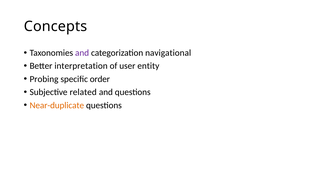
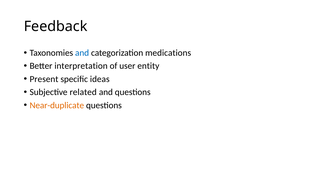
Concepts: Concepts -> Feedback
and at (82, 53) colour: purple -> blue
navigational: navigational -> medications
Probing: Probing -> Present
order: order -> ideas
